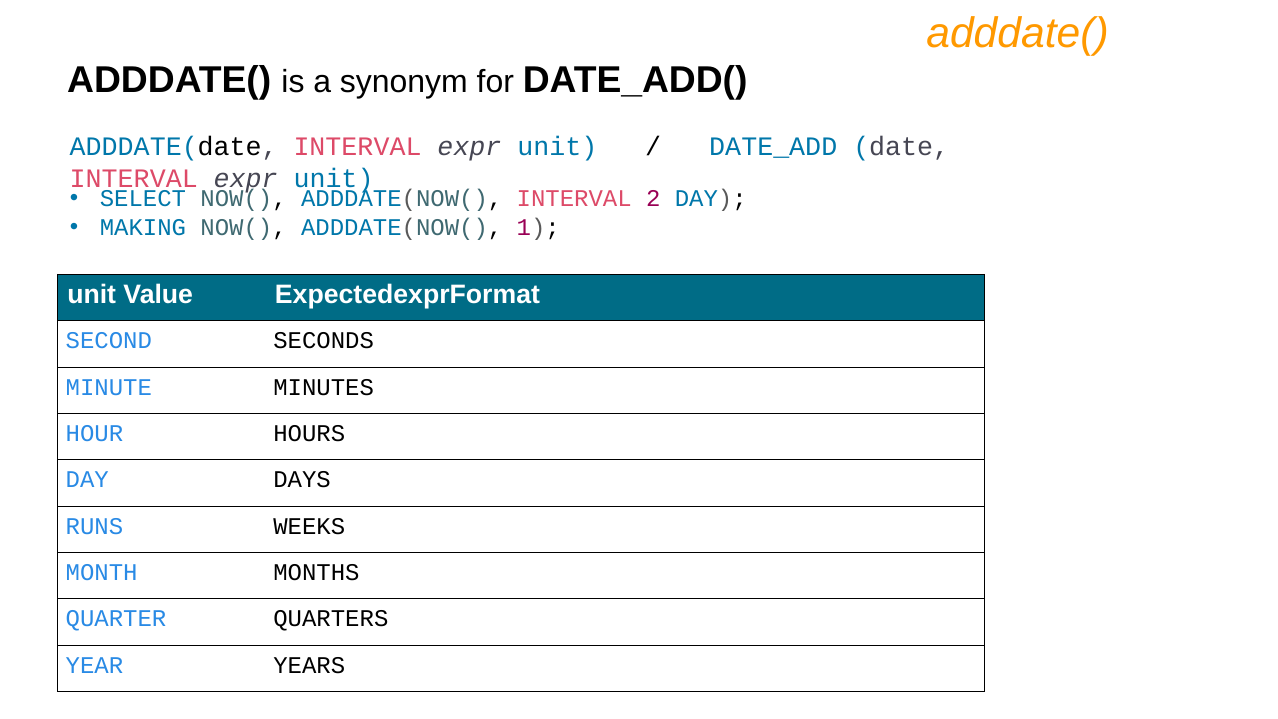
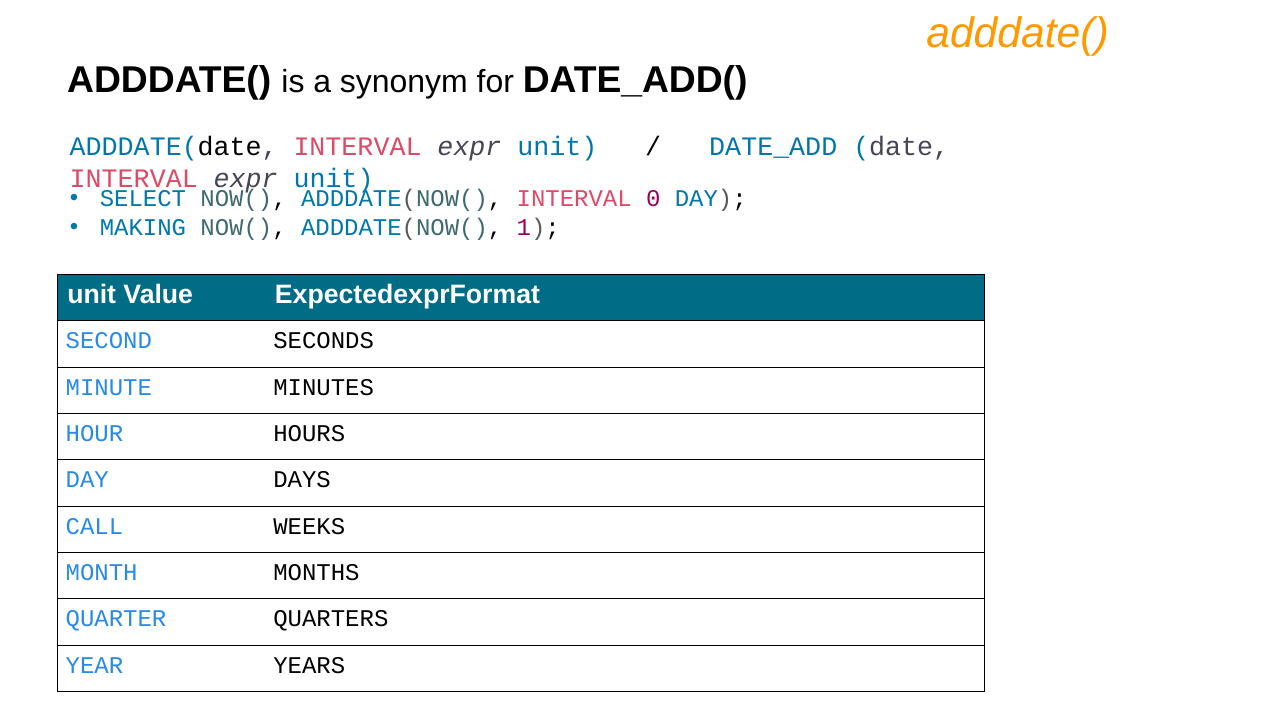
2: 2 -> 0
RUNS: RUNS -> CALL
